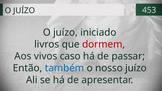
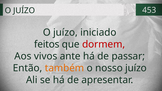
livros: livros -> feitos
caso: caso -> ante
também colour: blue -> orange
